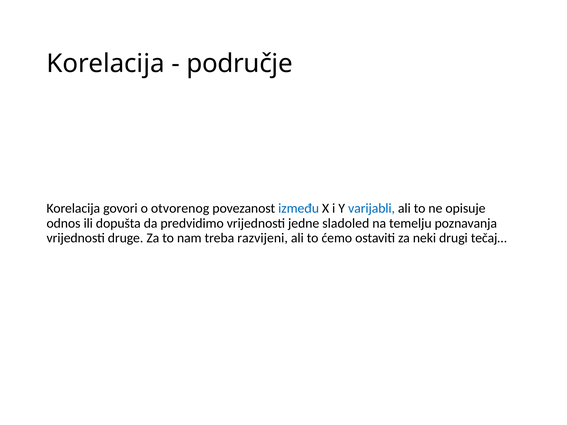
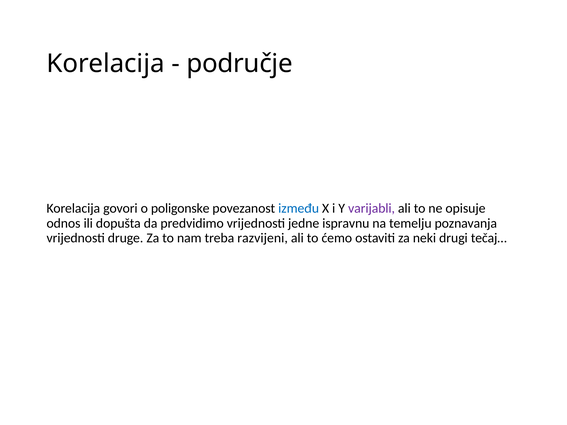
otvorenog: otvorenog -> poligonske
varijabli colour: blue -> purple
sladoled: sladoled -> ispravnu
